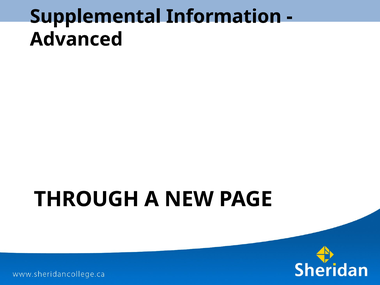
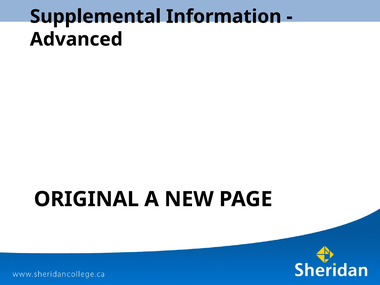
THROUGH: THROUGH -> ORIGINAL
